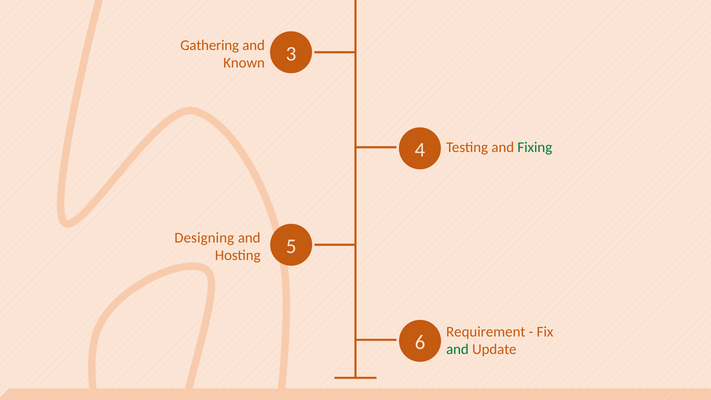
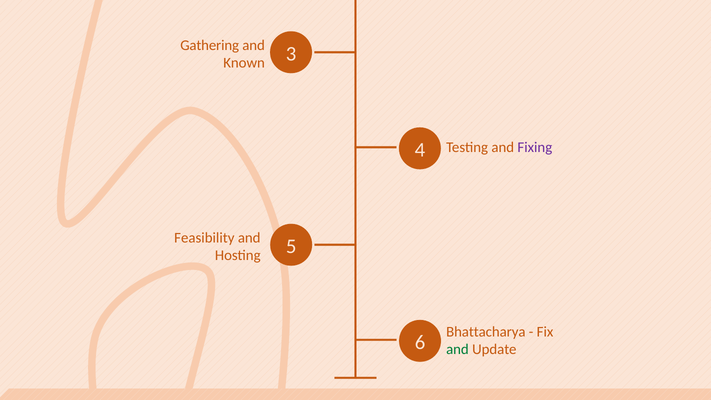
Fixing colour: green -> purple
Designing: Designing -> Feasibility
Requirement: Requirement -> Bhattacharya
